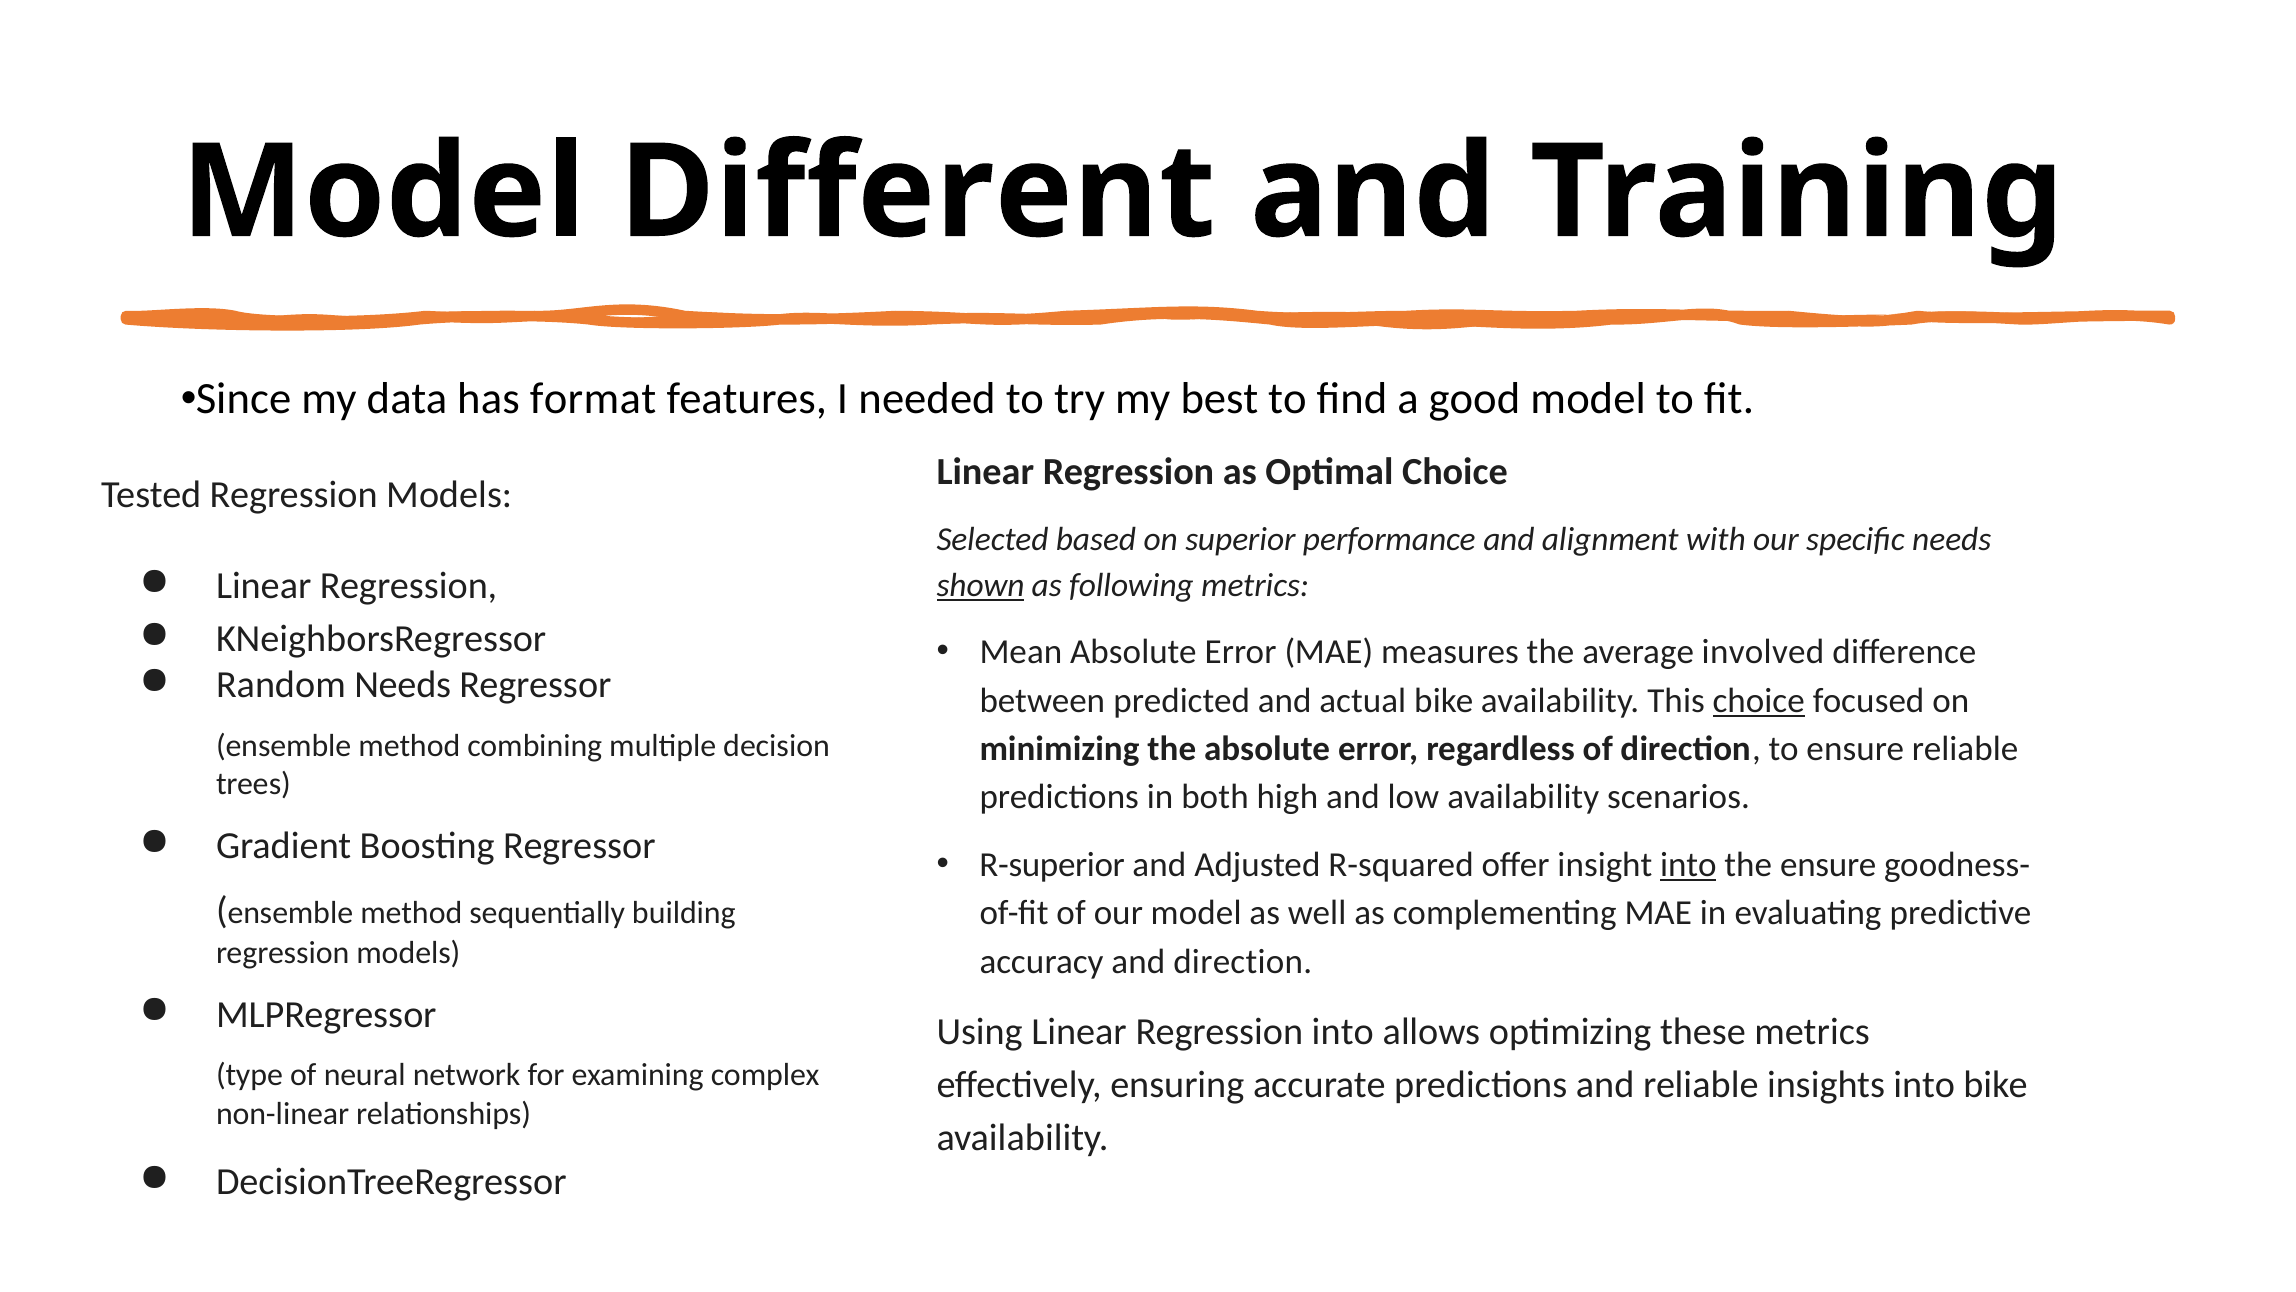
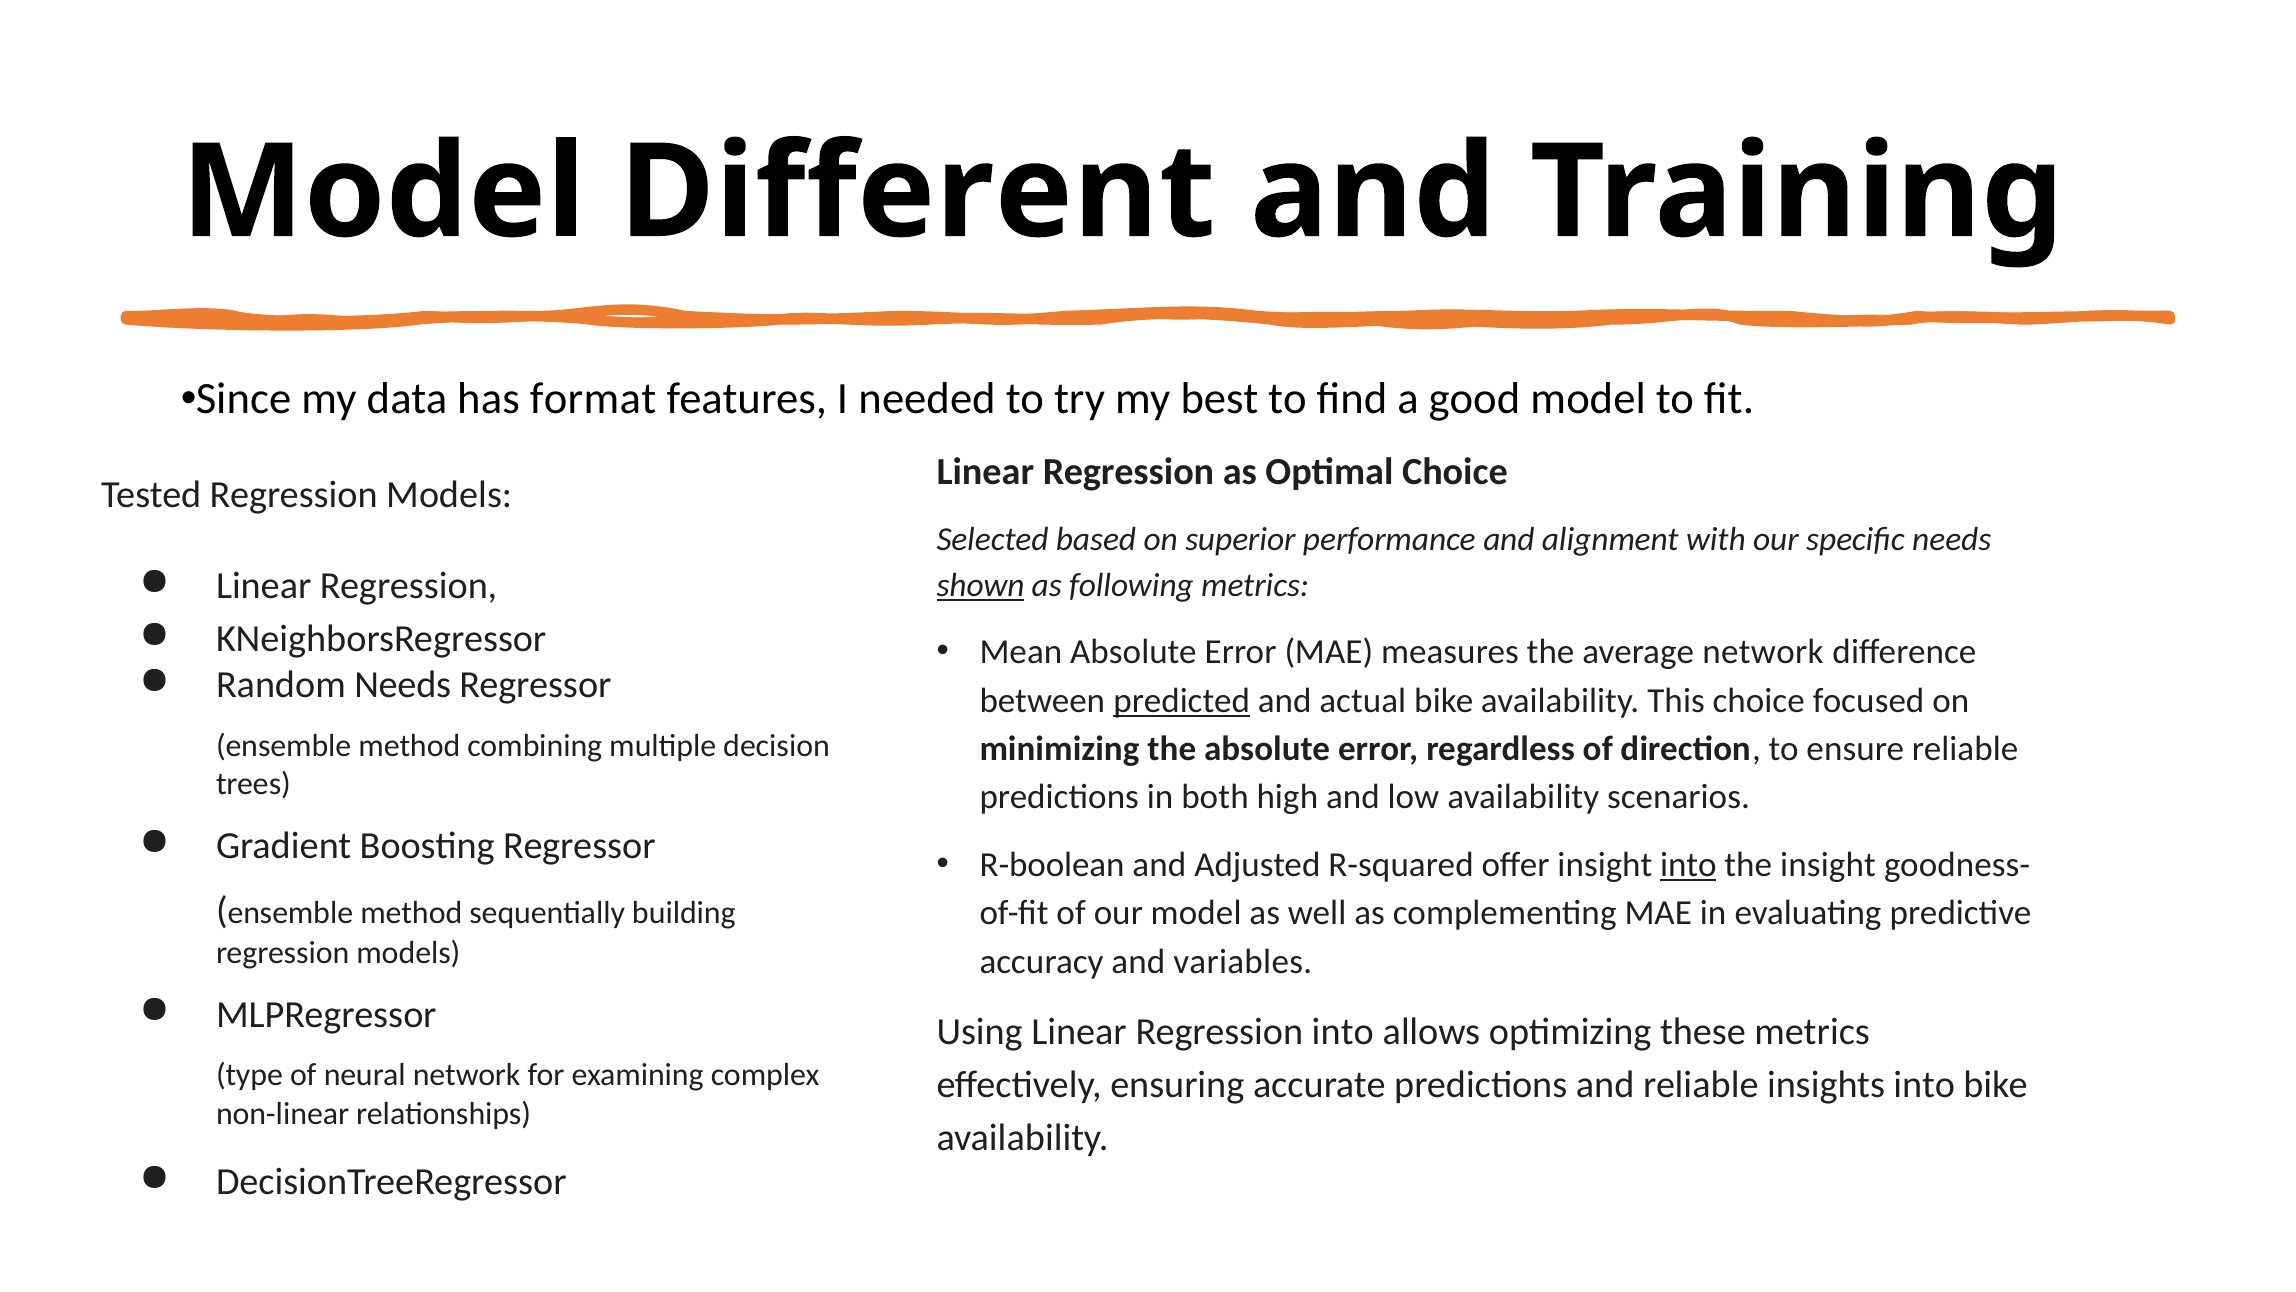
average involved: involved -> network
predicted underline: none -> present
choice at (1759, 700) underline: present -> none
R-superior: R-superior -> R-boolean
the ensure: ensure -> insight
and direction: direction -> variables
